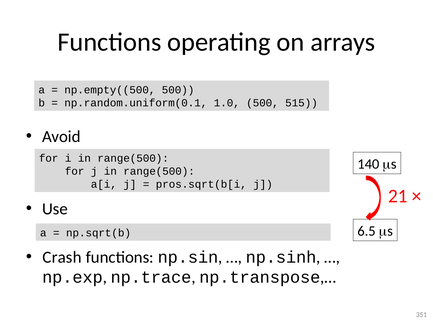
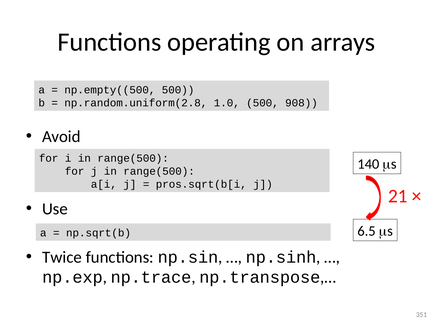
np.random.uniform(0.1: np.random.uniform(0.1 -> np.random.uniform(2.8
515: 515 -> 908
Crash: Crash -> Twice
